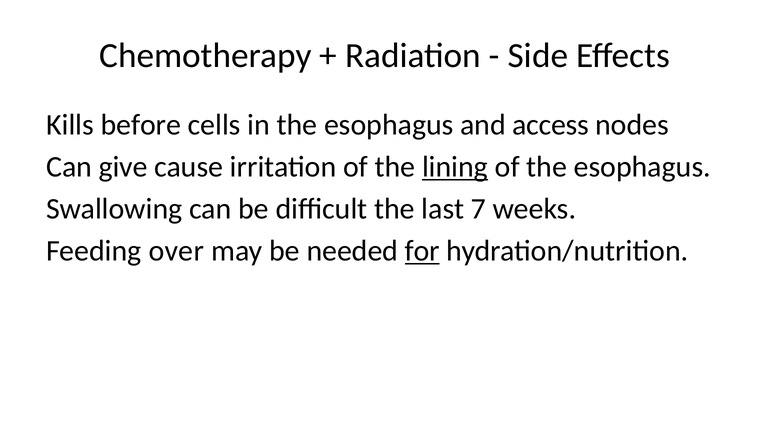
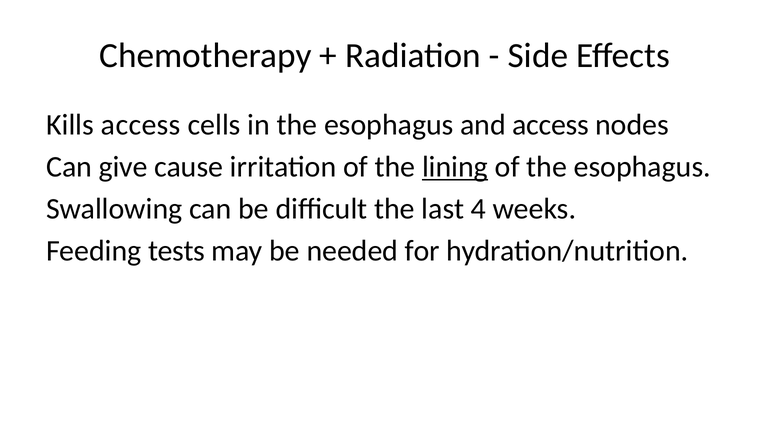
Kills before: before -> access
7: 7 -> 4
over: over -> tests
for underline: present -> none
